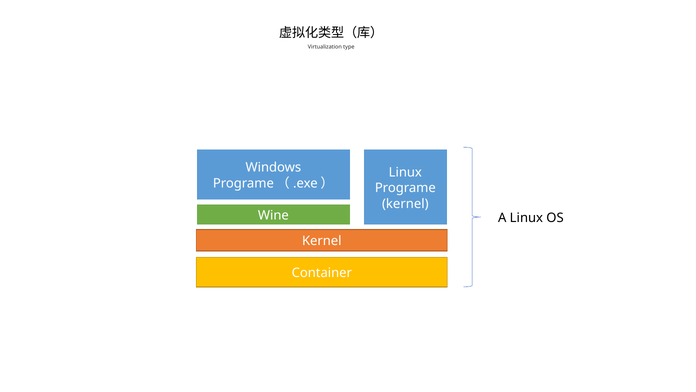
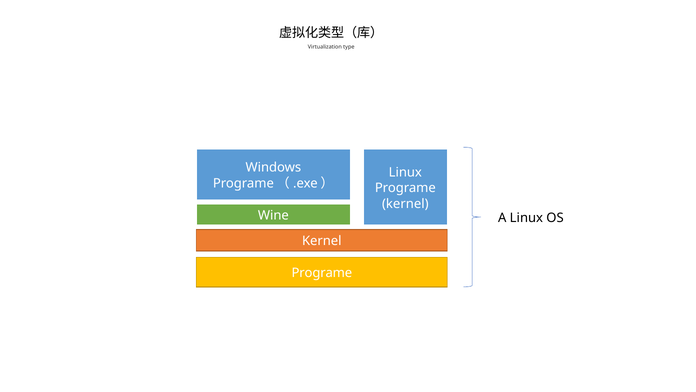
Container at (322, 273): Container -> Programe
